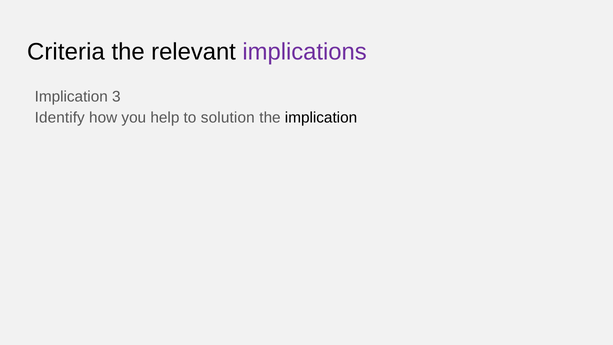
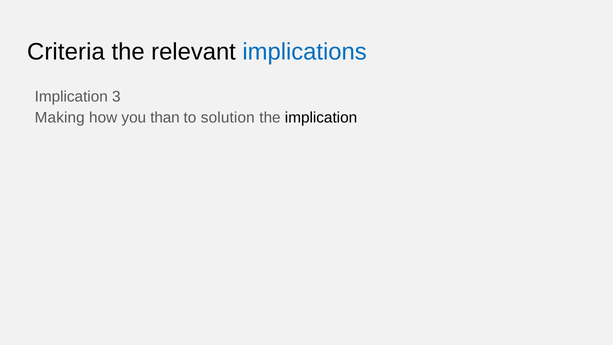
implications colour: purple -> blue
Identify: Identify -> Making
help: help -> than
